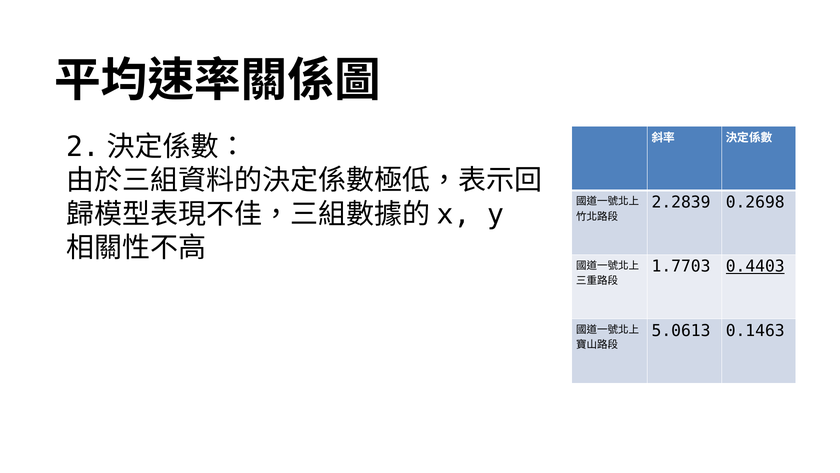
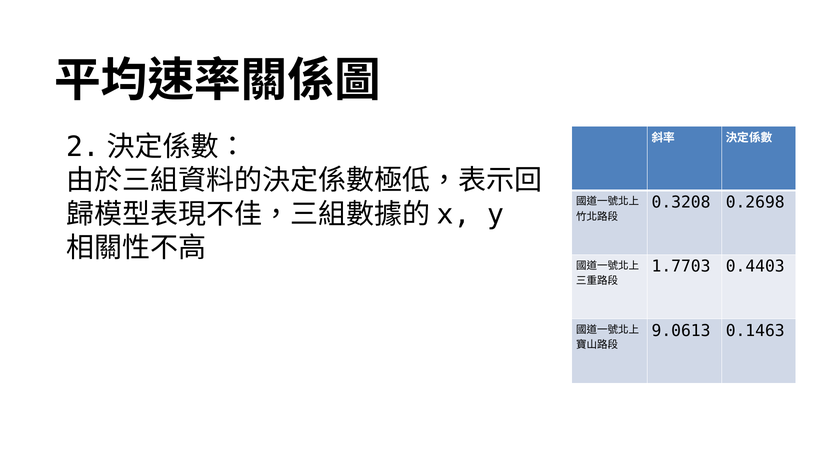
2.2839: 2.2839 -> 0.3208
0.4403 underline: present -> none
5.0613: 5.0613 -> 9.0613
